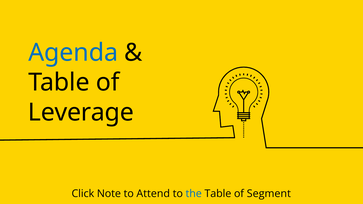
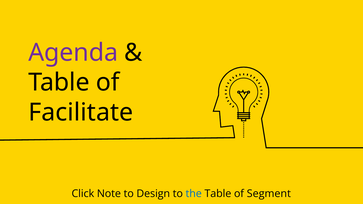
Agenda colour: blue -> purple
Leverage: Leverage -> Facilitate
Attend: Attend -> Design
